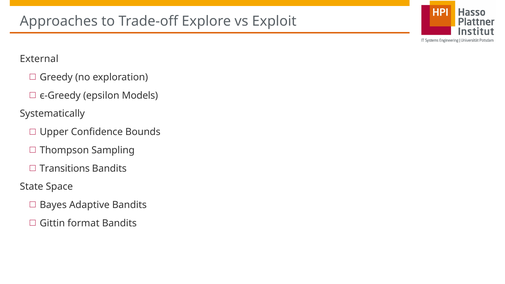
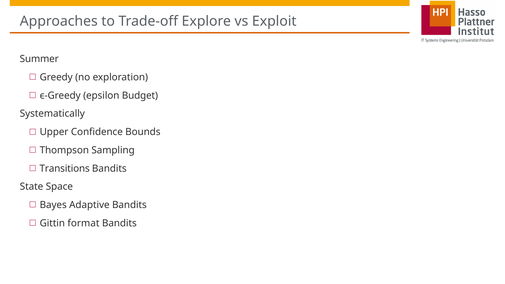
External: External -> Summer
Models: Models -> Budget
